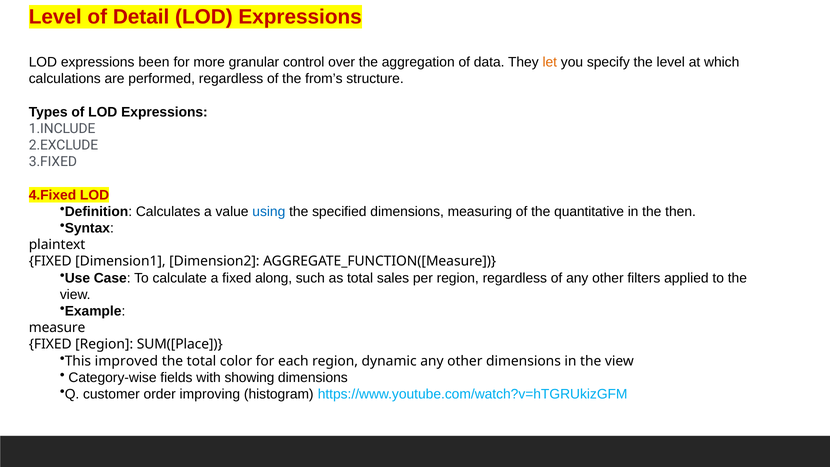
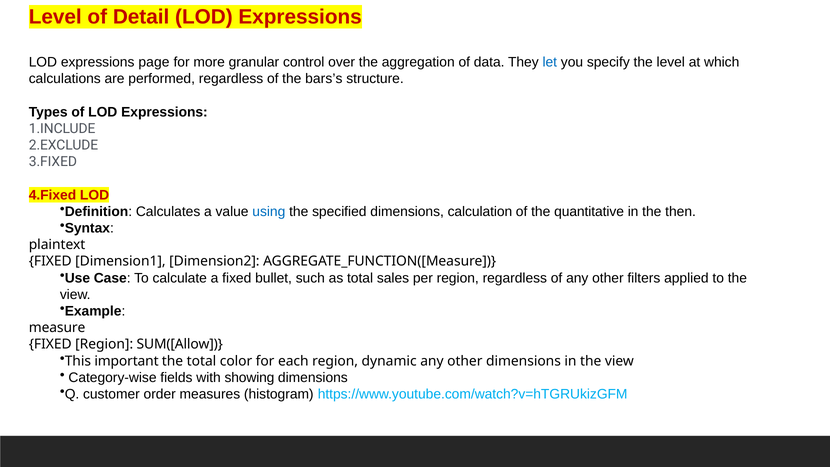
been: been -> page
let colour: orange -> blue
from’s: from’s -> bars’s
measuring: measuring -> calculation
along: along -> bullet
SUM([Place: SUM([Place -> SUM([Allow
improved: improved -> important
improving: improving -> measures
